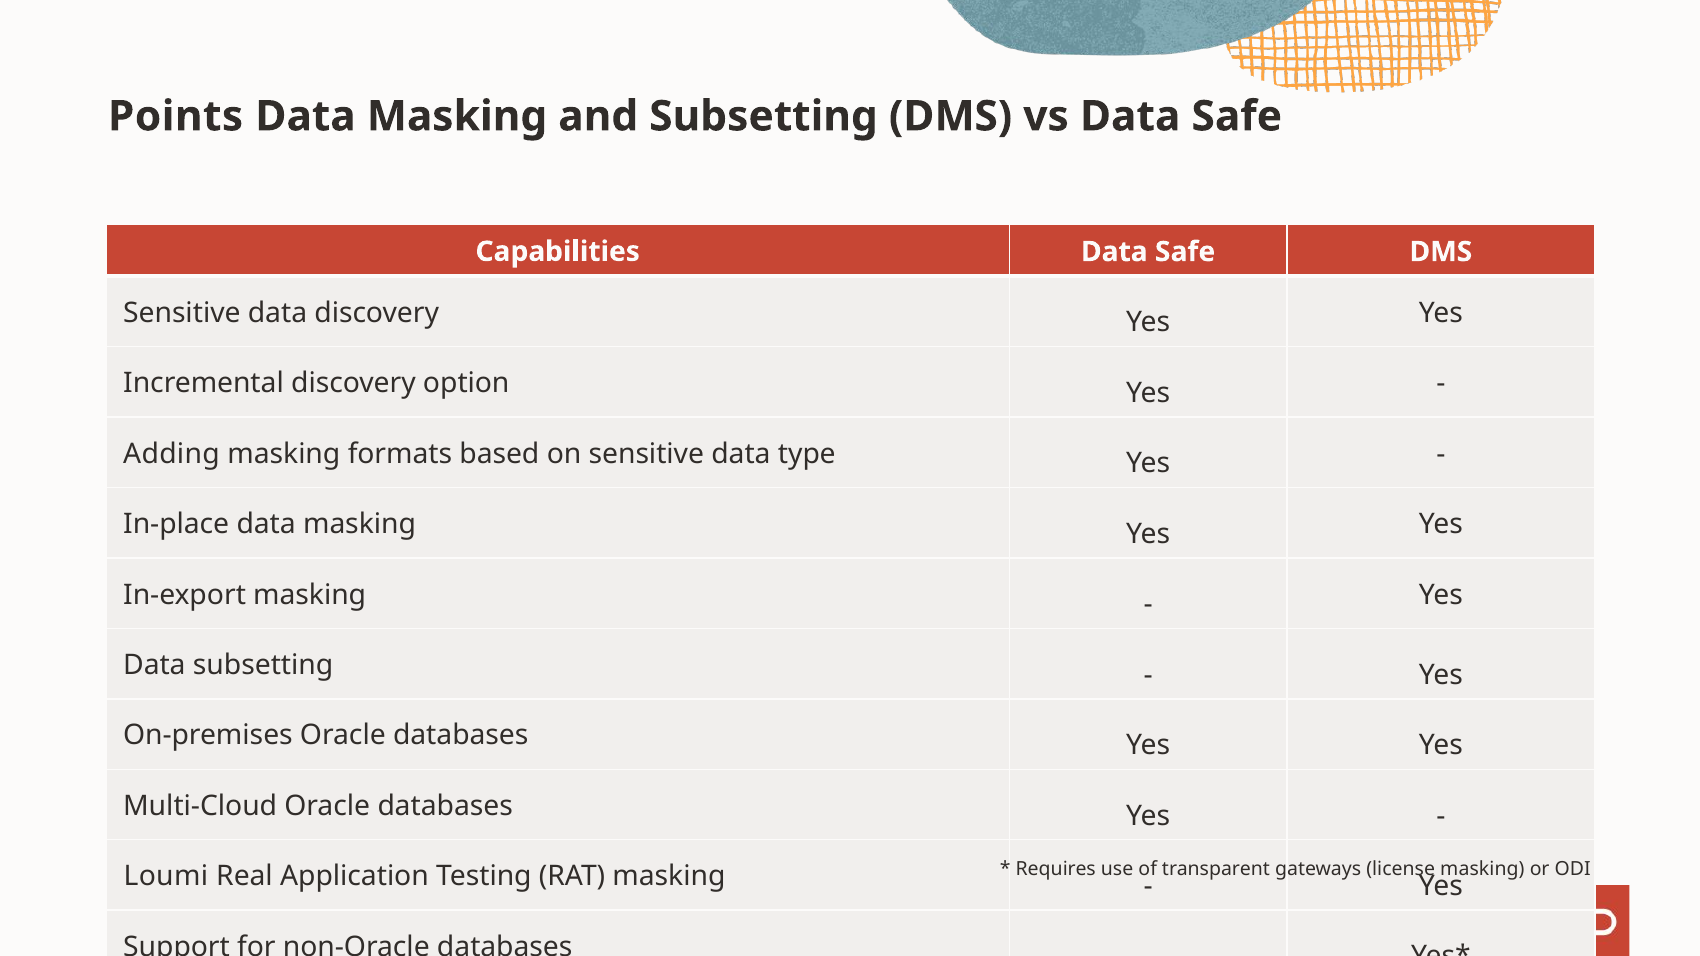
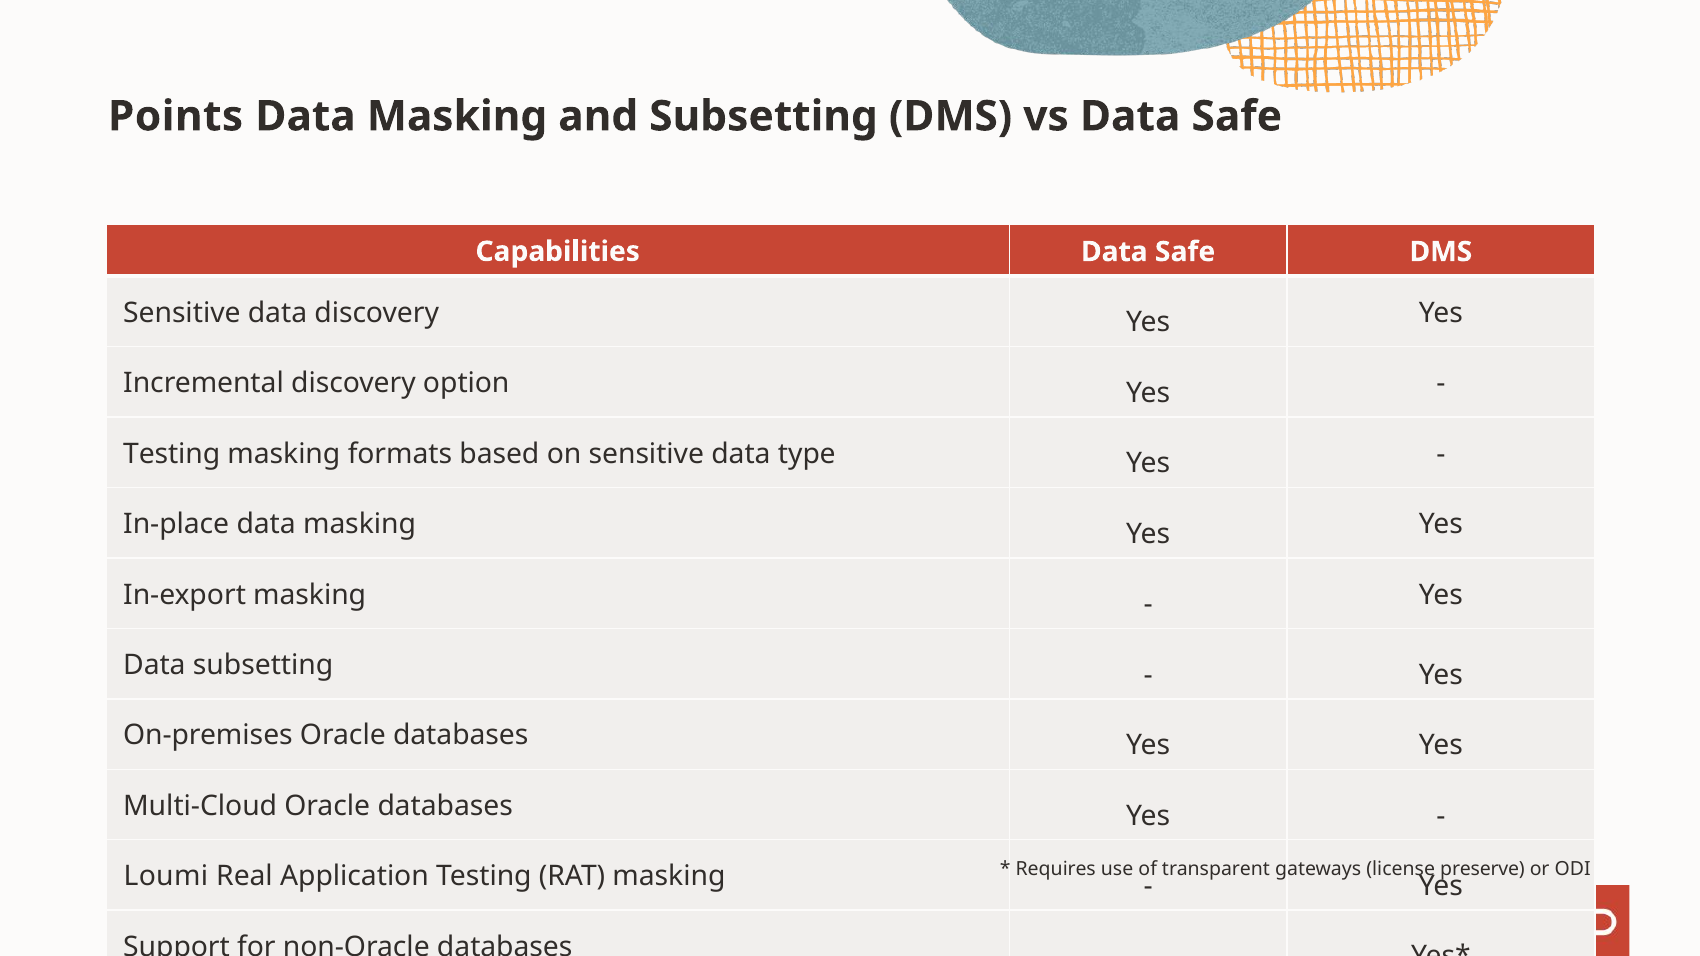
Adding at (172, 454): Adding -> Testing
license masking: masking -> preserve
